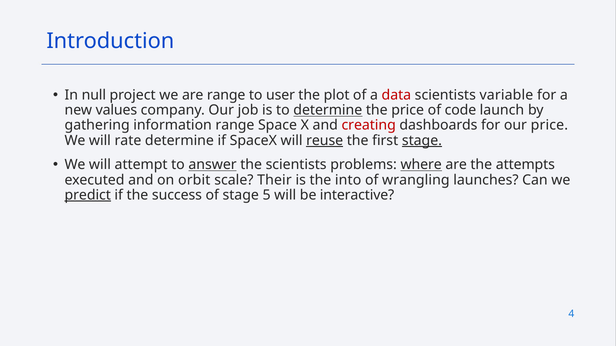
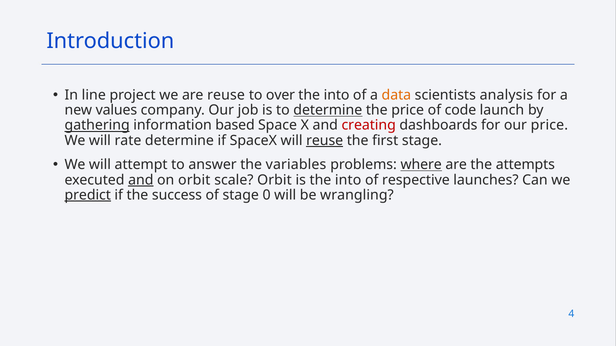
null: null -> line
are range: range -> reuse
user: user -> over
plot at (337, 95): plot -> into
data colour: red -> orange
variable: variable -> analysis
gathering underline: none -> present
information range: range -> based
stage at (422, 141) underline: present -> none
answer underline: present -> none
the scientists: scientists -> variables
and at (141, 180) underline: none -> present
scale Their: Their -> Orbit
wrangling: wrangling -> respective
5: 5 -> 0
interactive: interactive -> wrangling
